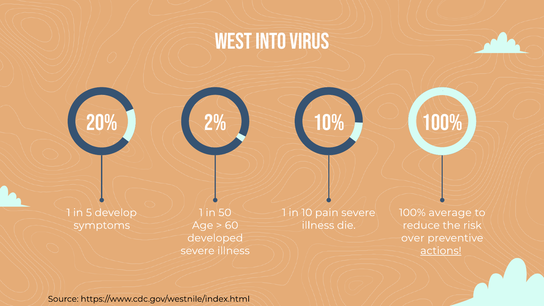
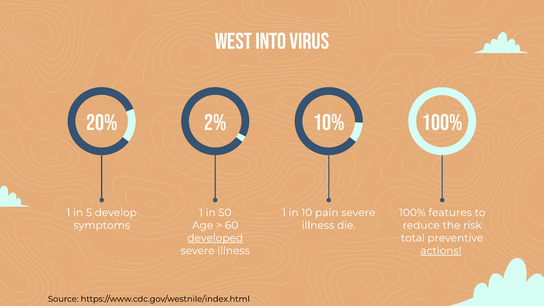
average: average -> features
developed underline: none -> present
over: over -> total
